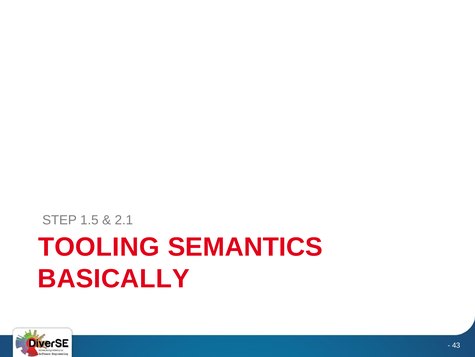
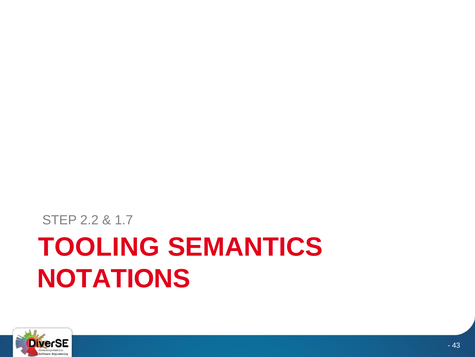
1.5: 1.5 -> 2.2
2.1: 2.1 -> 1.7
BASICALLY: BASICALLY -> NOTATIONS
